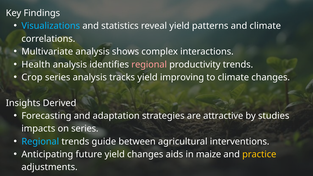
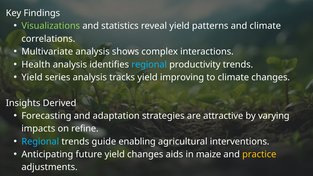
Visualizations colour: light blue -> light green
regional at (149, 65) colour: pink -> light blue
Crop at (32, 77): Crop -> Yield
studies: studies -> varying
on series: series -> refine
between: between -> enabling
